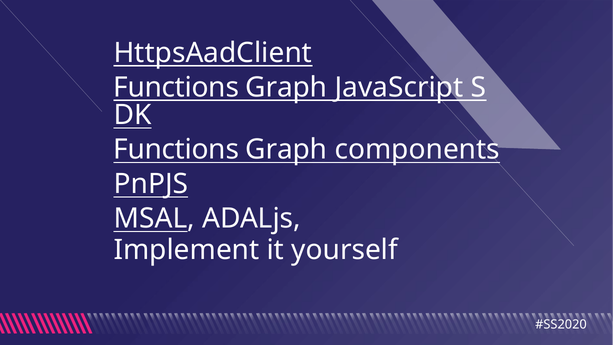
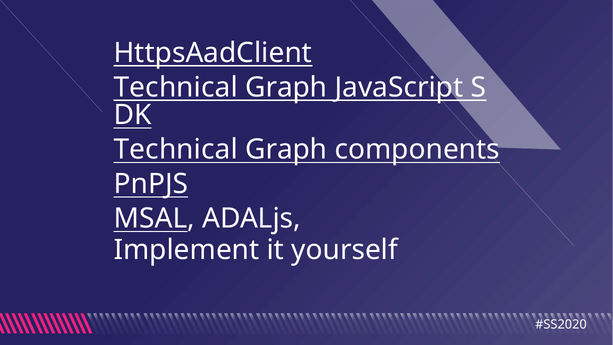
Functions at (176, 88): Functions -> Technical
Functions at (176, 150): Functions -> Technical
